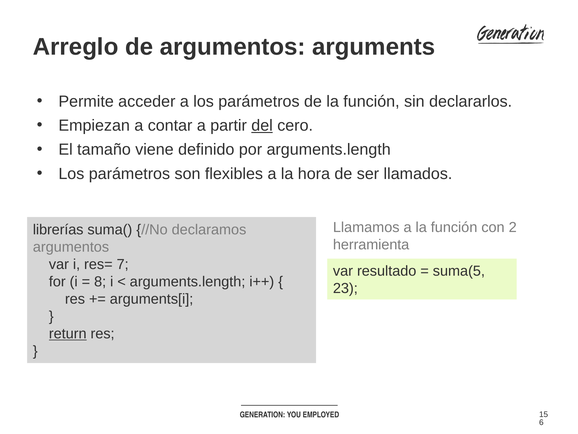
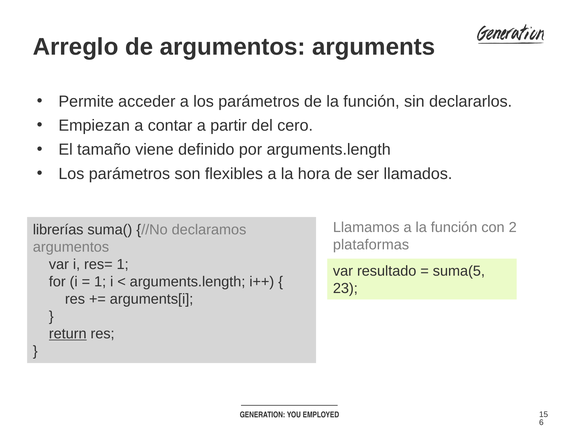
del underline: present -> none
herramienta: herramienta -> plataformas
res= 7: 7 -> 1
8 at (100, 281): 8 -> 1
